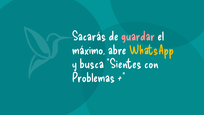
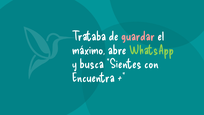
Sacarás: Sacarás -> Trataba
WhatsApp colour: yellow -> light green
Problemas: Problemas -> Encuentra
